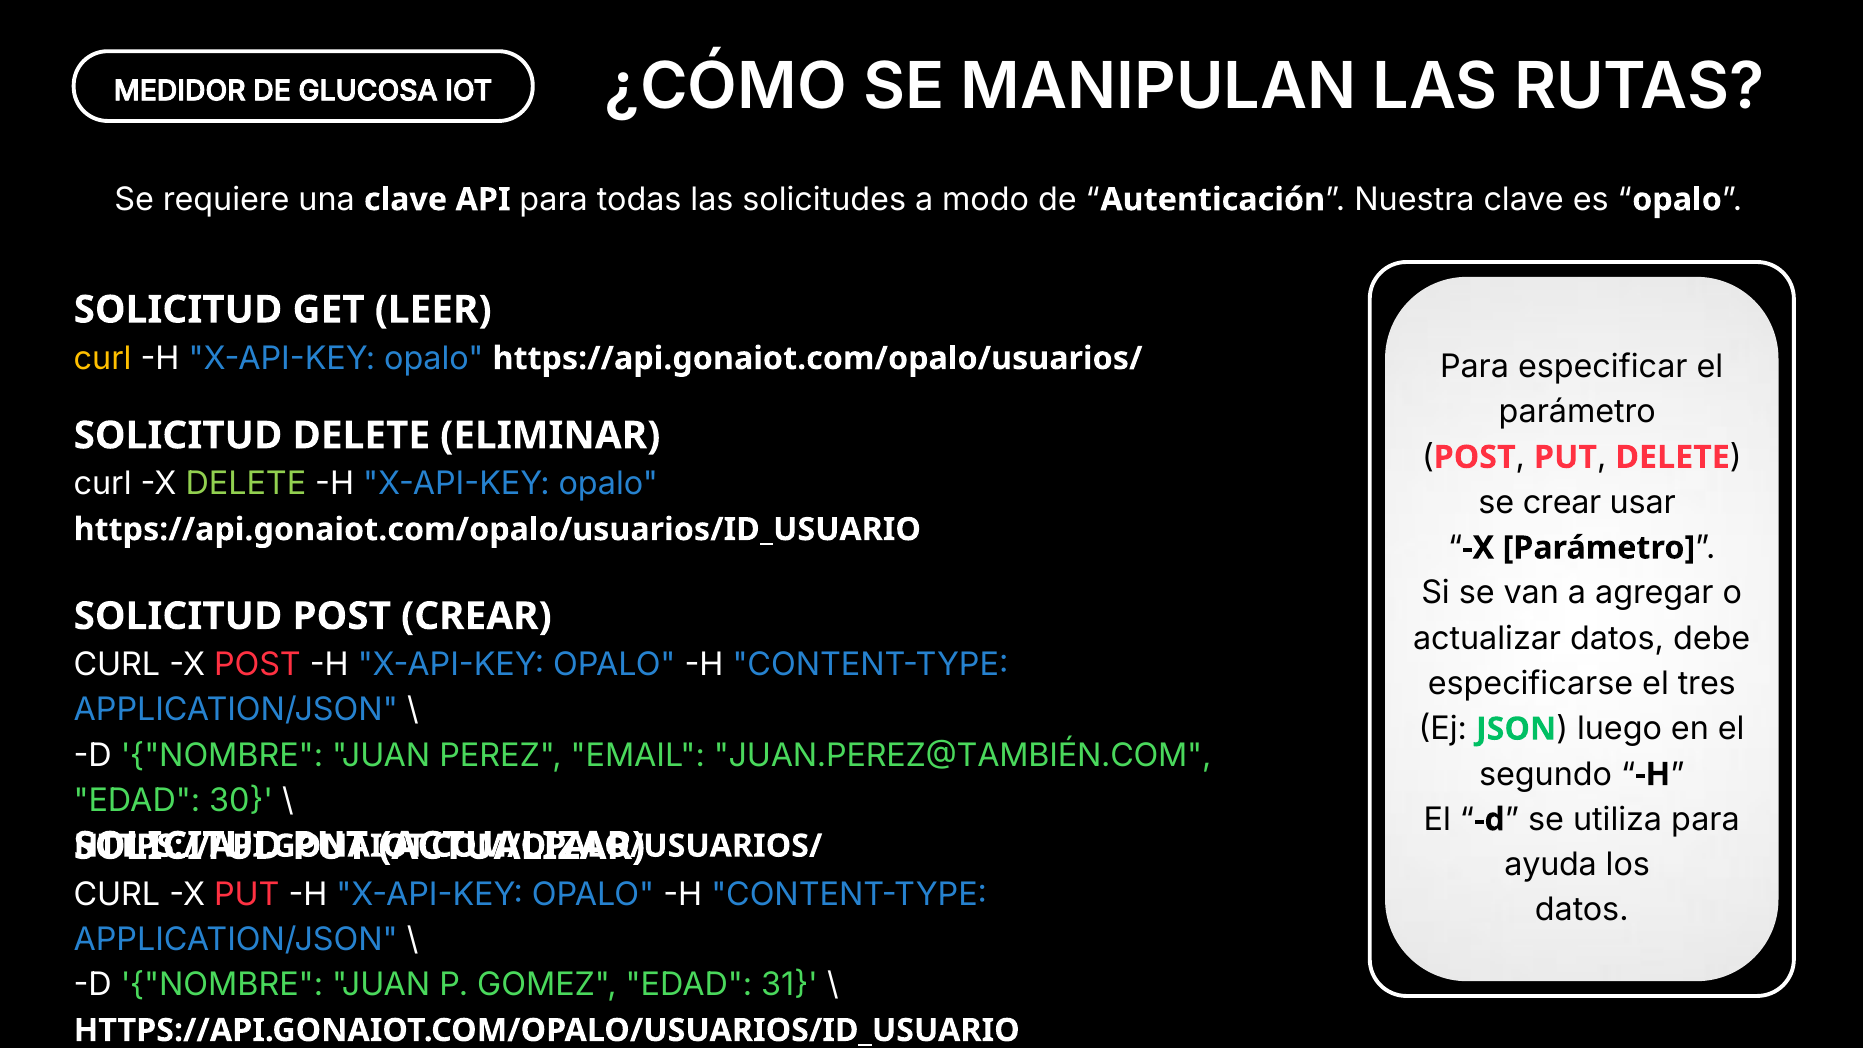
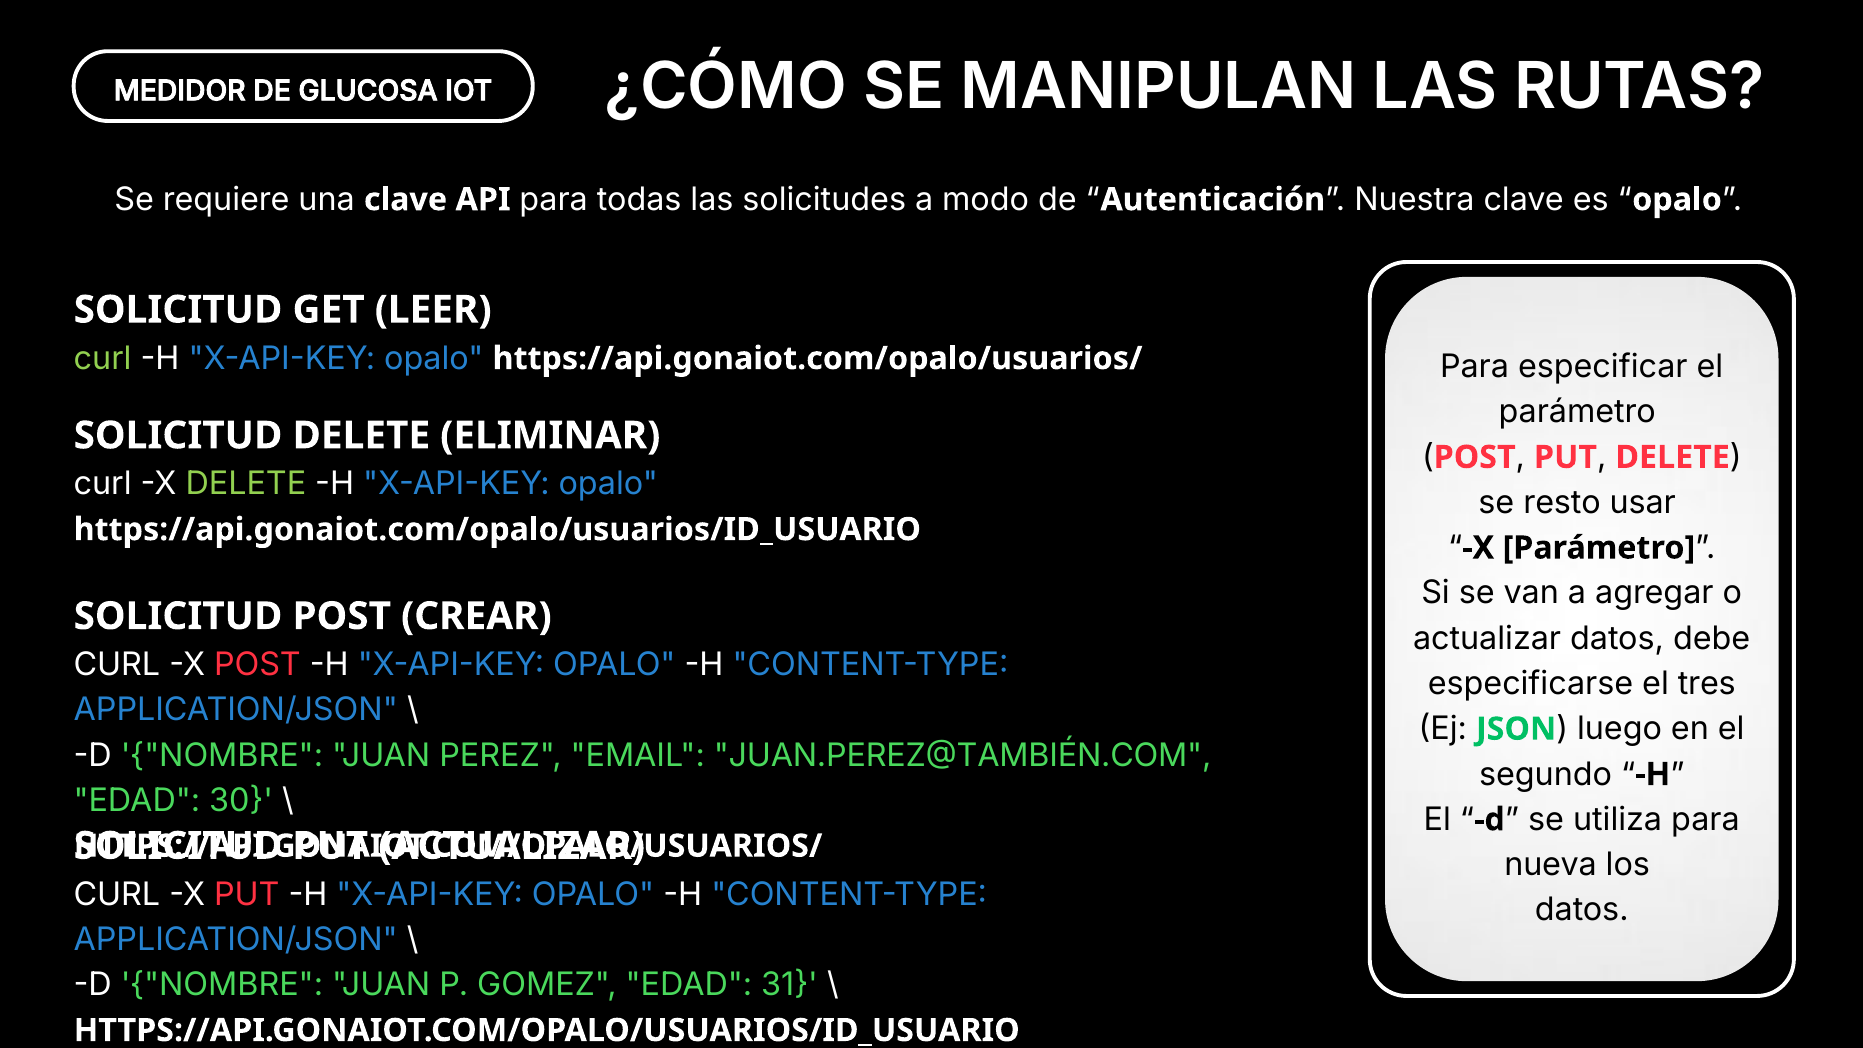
curl at (103, 358) colour: yellow -> light green
se crear: crear -> resto
ayuda: ayuda -> nueva
